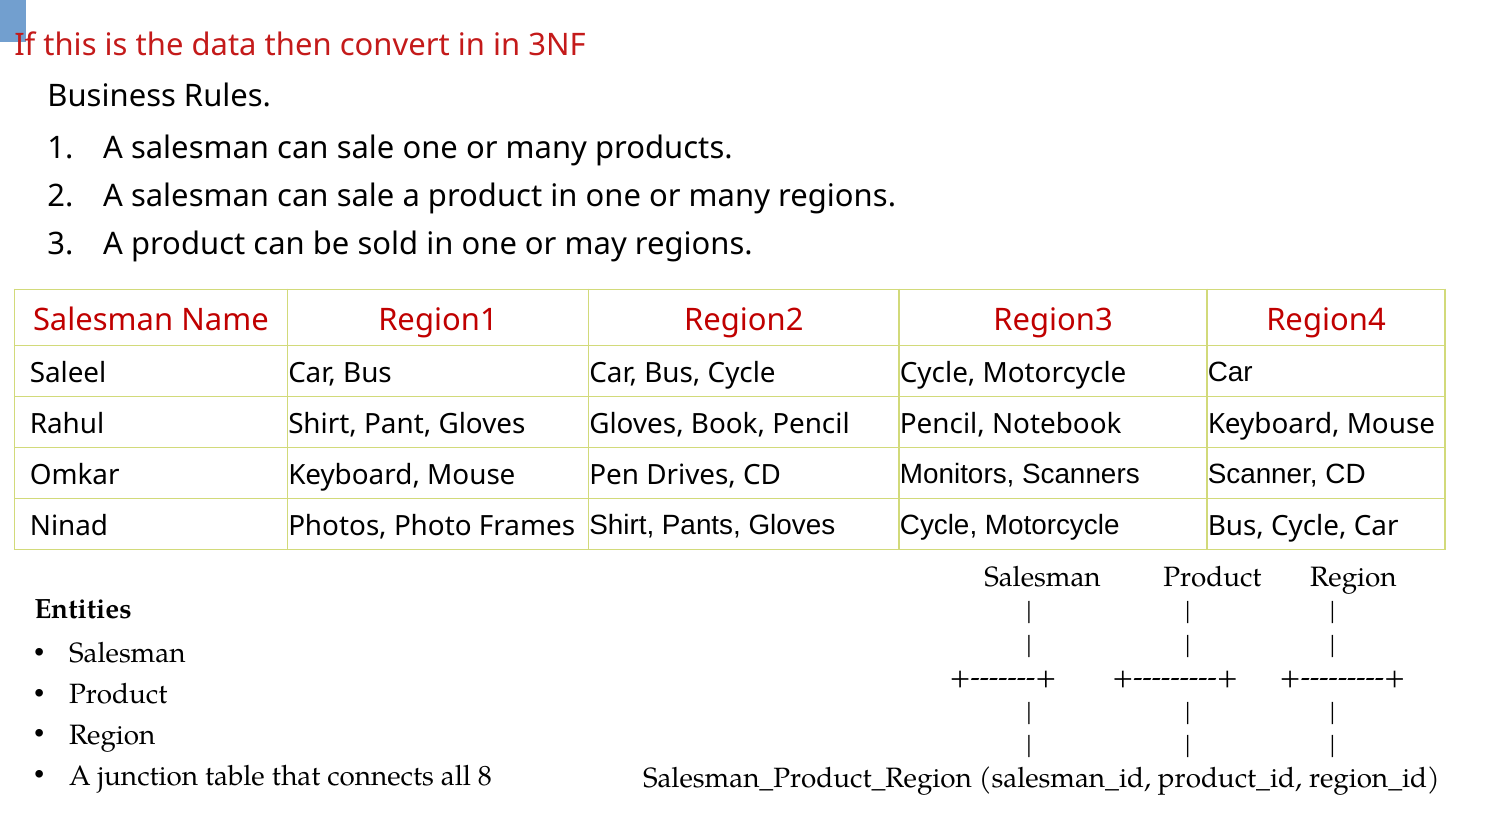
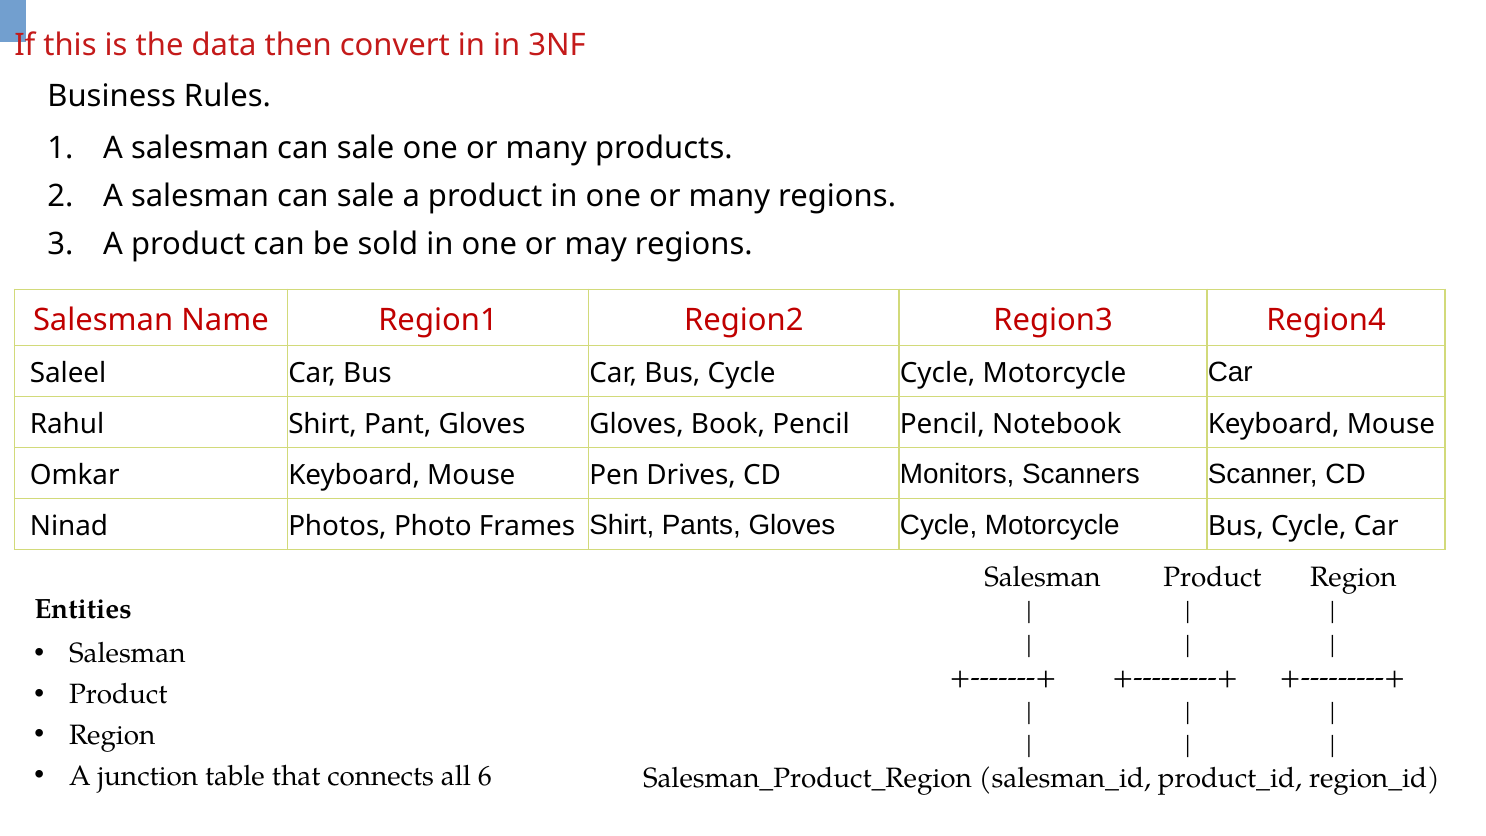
8: 8 -> 6
